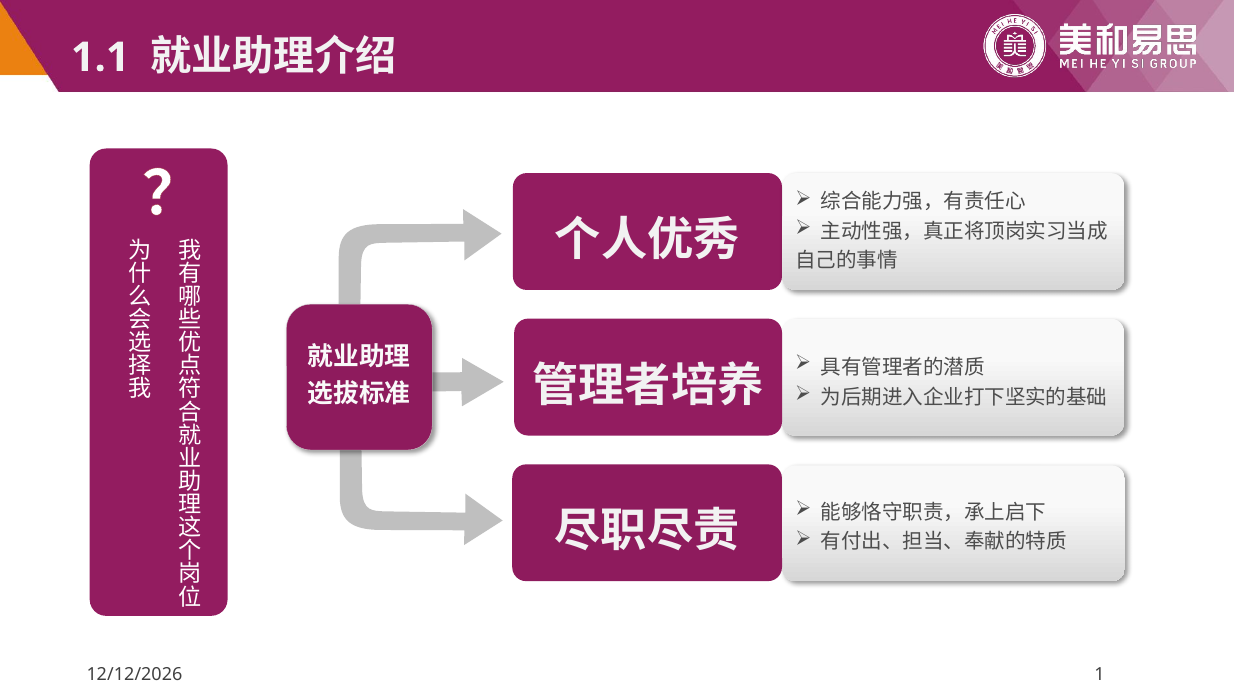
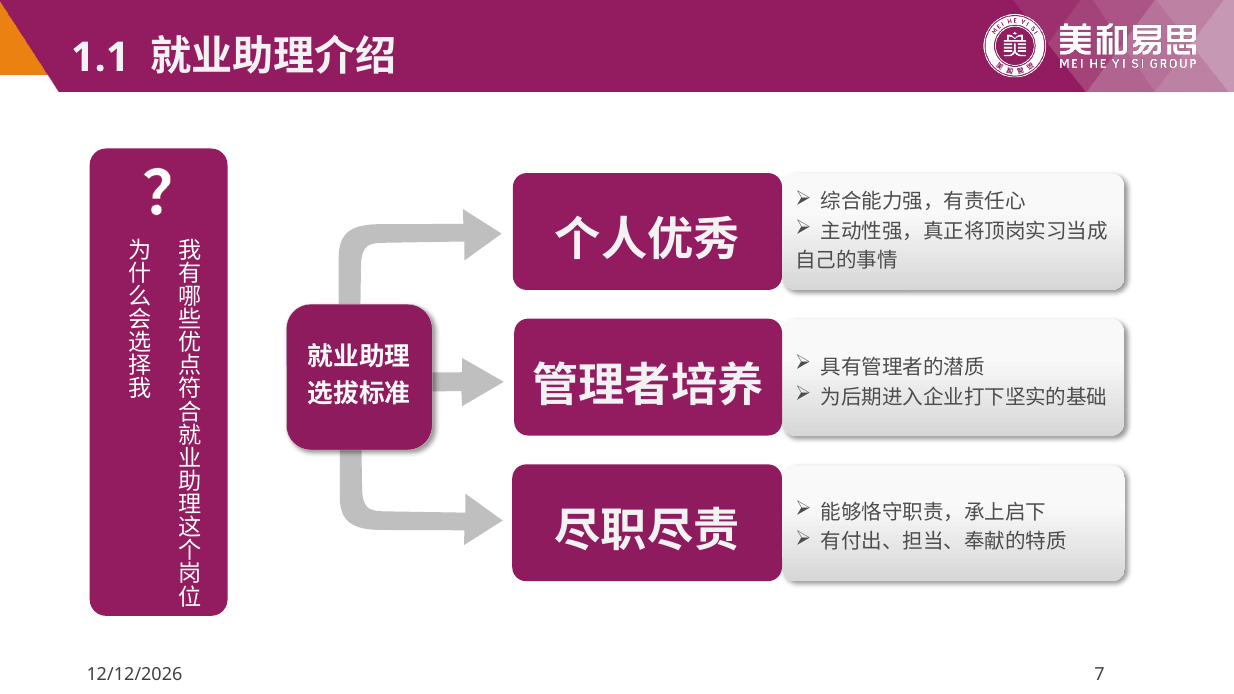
1: 1 -> 7
